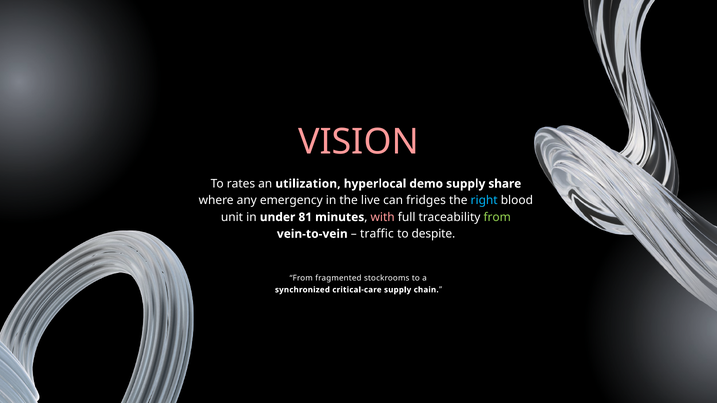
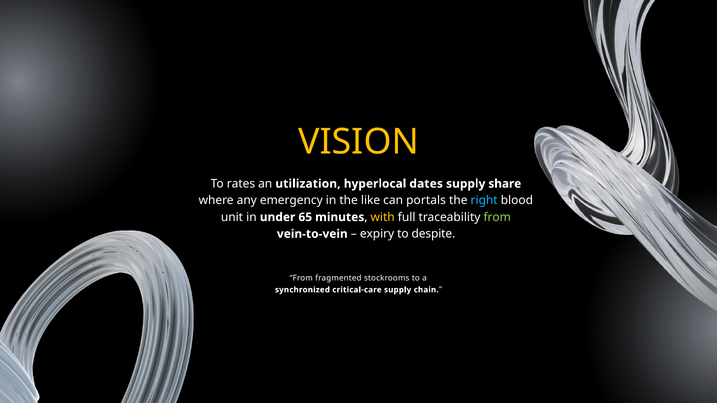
VISION colour: pink -> yellow
demo: demo -> dates
live: live -> like
fridges: fridges -> portals
81: 81 -> 65
with colour: pink -> yellow
traffic: traffic -> expiry
